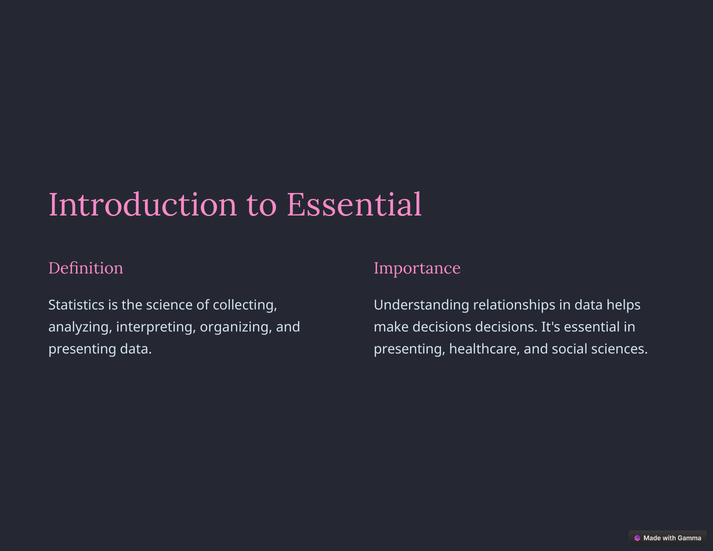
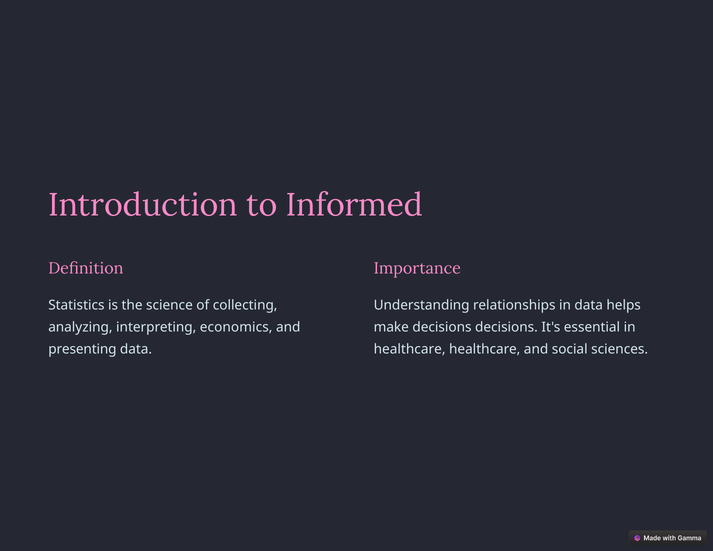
to Essential: Essential -> Informed
organizing: organizing -> economics
presenting at (410, 349): presenting -> healthcare
